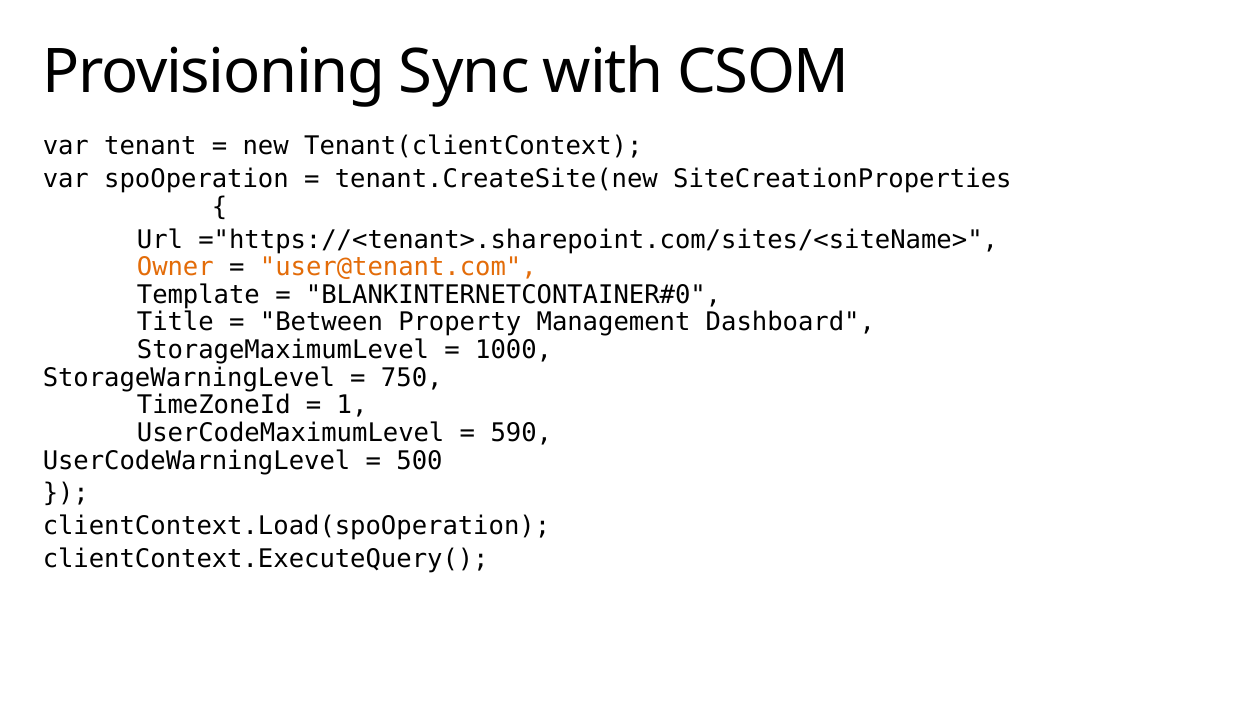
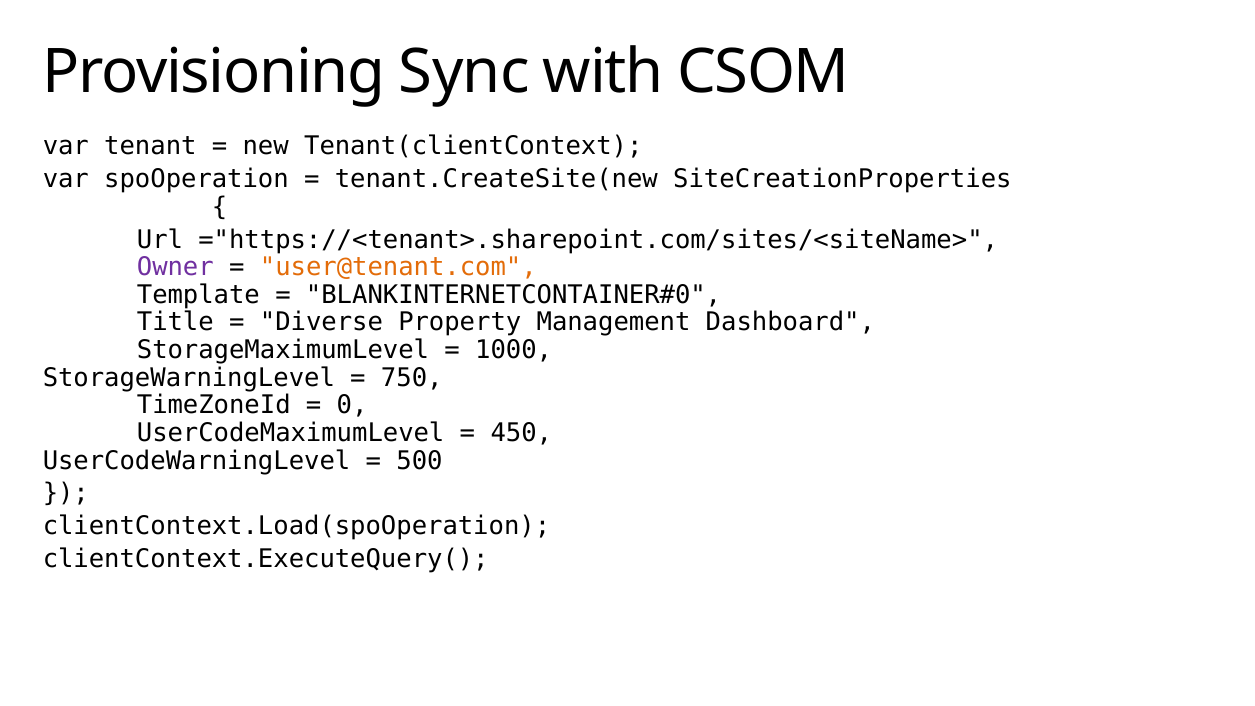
Owner colour: orange -> purple
Between: Between -> Diverse
1: 1 -> 0
590: 590 -> 450
